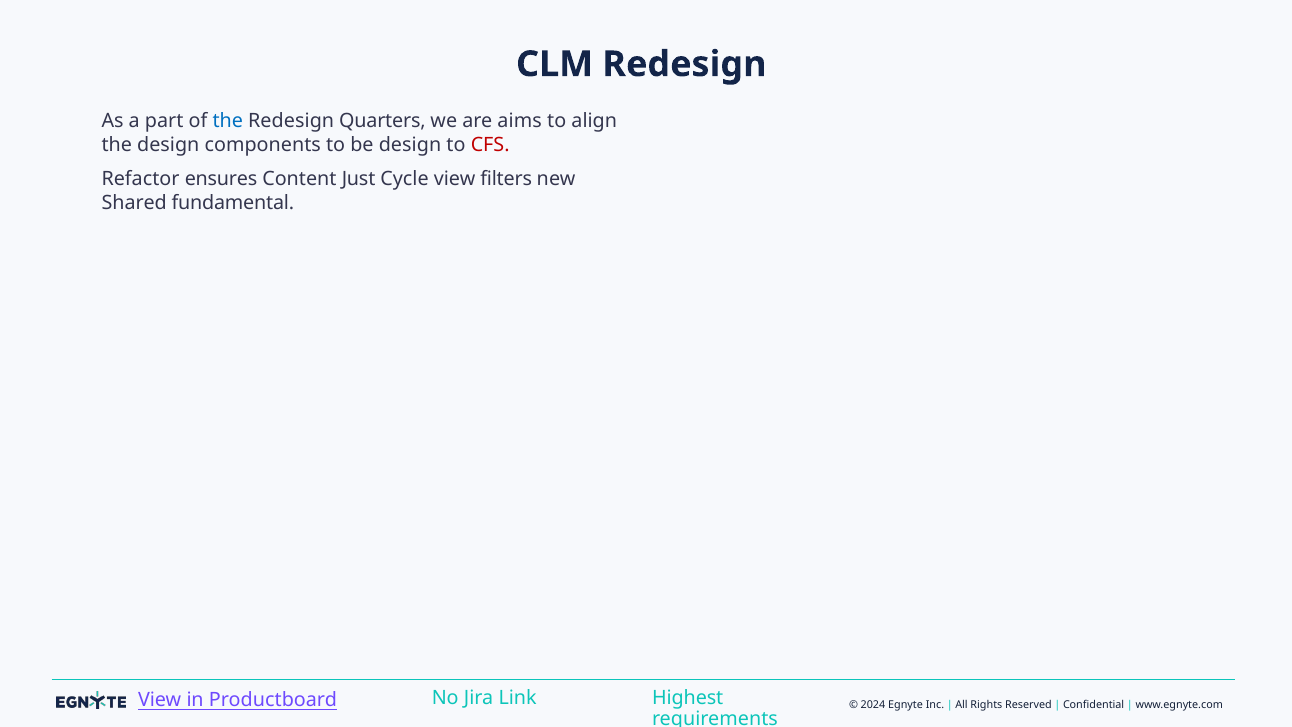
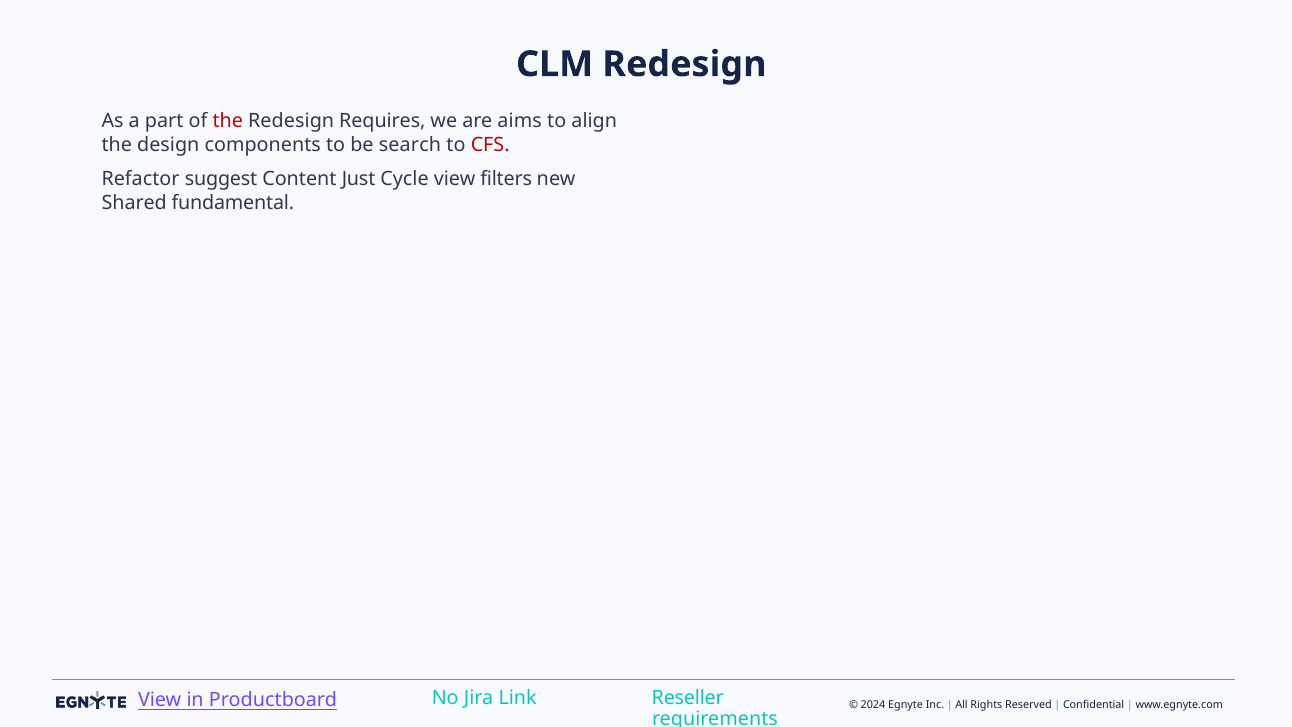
the at (228, 121) colour: blue -> red
Quarters: Quarters -> Requires
be design: design -> search
ensures: ensures -> suggest
Highest: Highest -> Reseller
